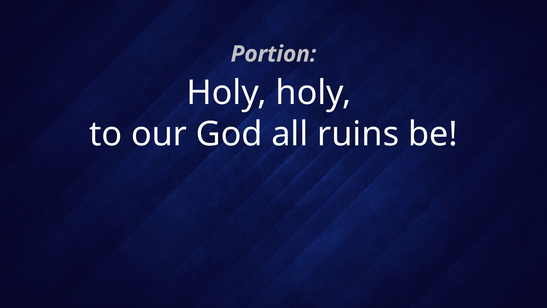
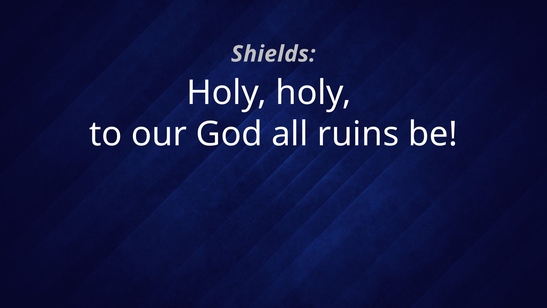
Portion: Portion -> Shields
